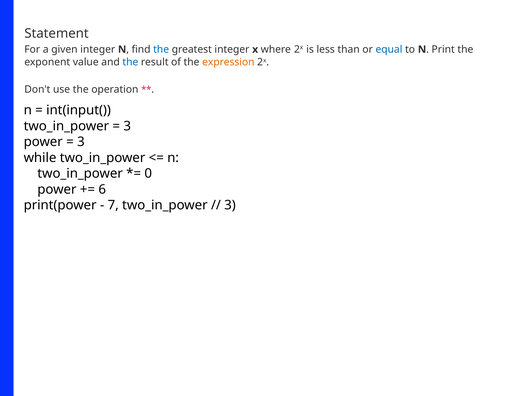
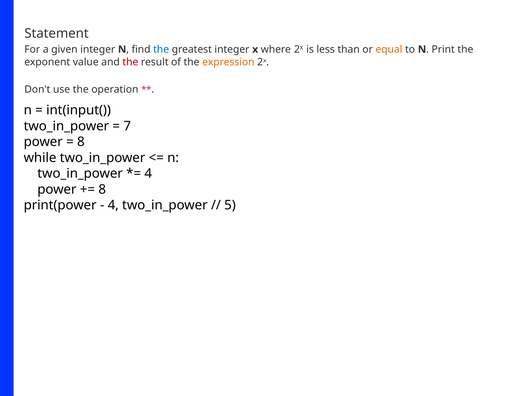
equal colour: blue -> orange
the at (130, 62) colour: blue -> red
3 at (127, 126): 3 -> 7
3 at (81, 142): 3 -> 8
0 at (148, 174): 0 -> 4
6 at (102, 189): 6 -> 8
7 at (113, 205): 7 -> 4
3 at (230, 205): 3 -> 5
